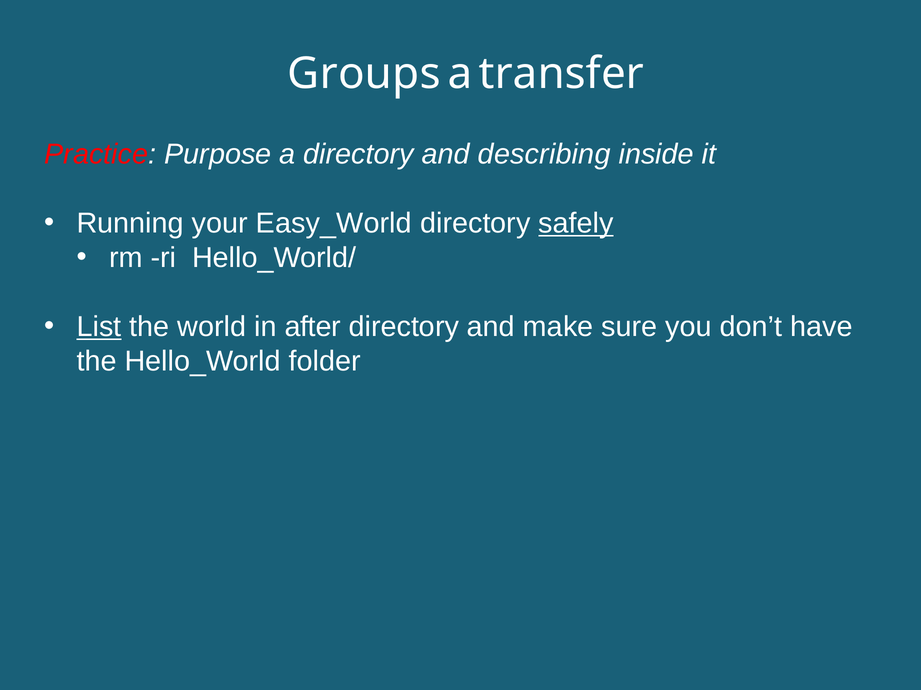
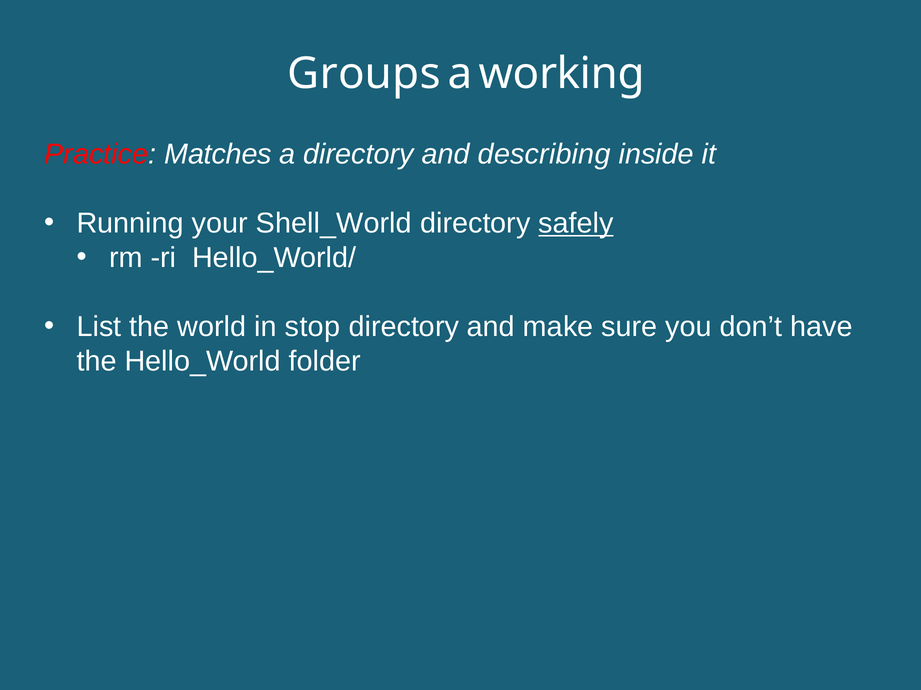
transfer: transfer -> working
Purpose: Purpose -> Matches
Easy_World: Easy_World -> Shell_World
List underline: present -> none
after: after -> stop
